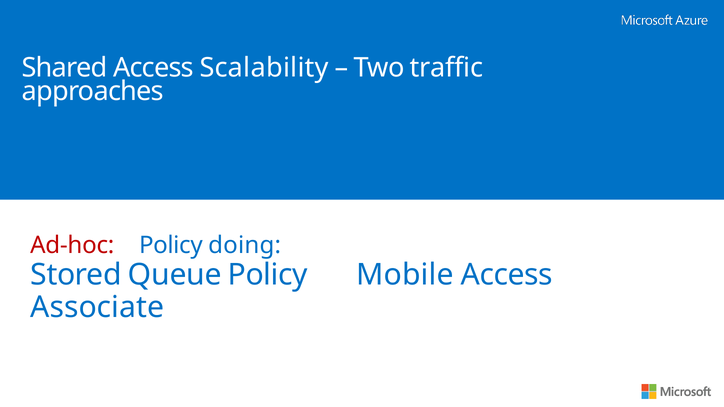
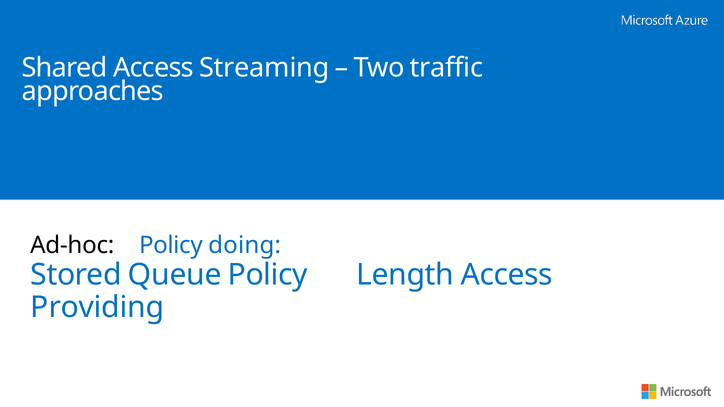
Scalability: Scalability -> Streaming
Ad-hoc colour: red -> black
Mobile: Mobile -> Length
Associate: Associate -> Providing
